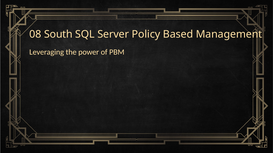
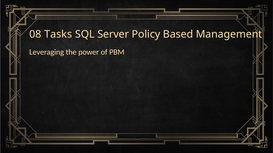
South: South -> Tasks
